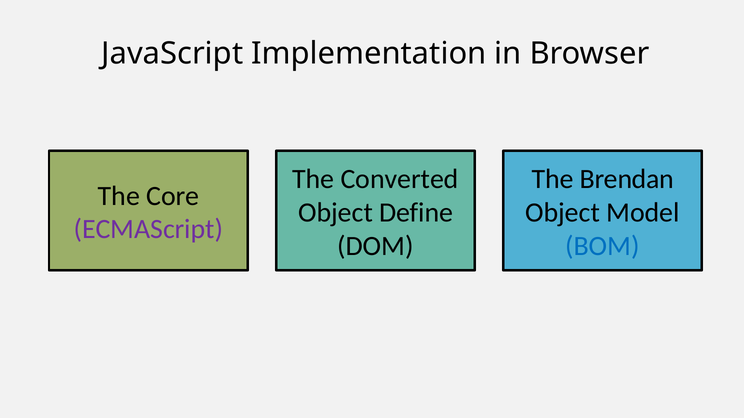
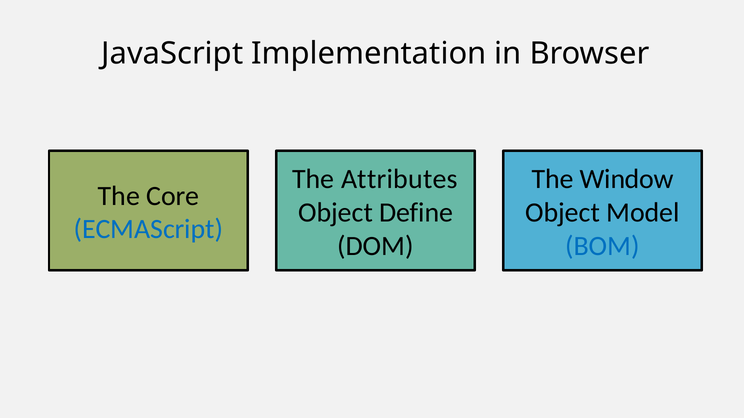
Converted: Converted -> Attributes
Brendan: Brendan -> Window
ECMAScript colour: purple -> blue
